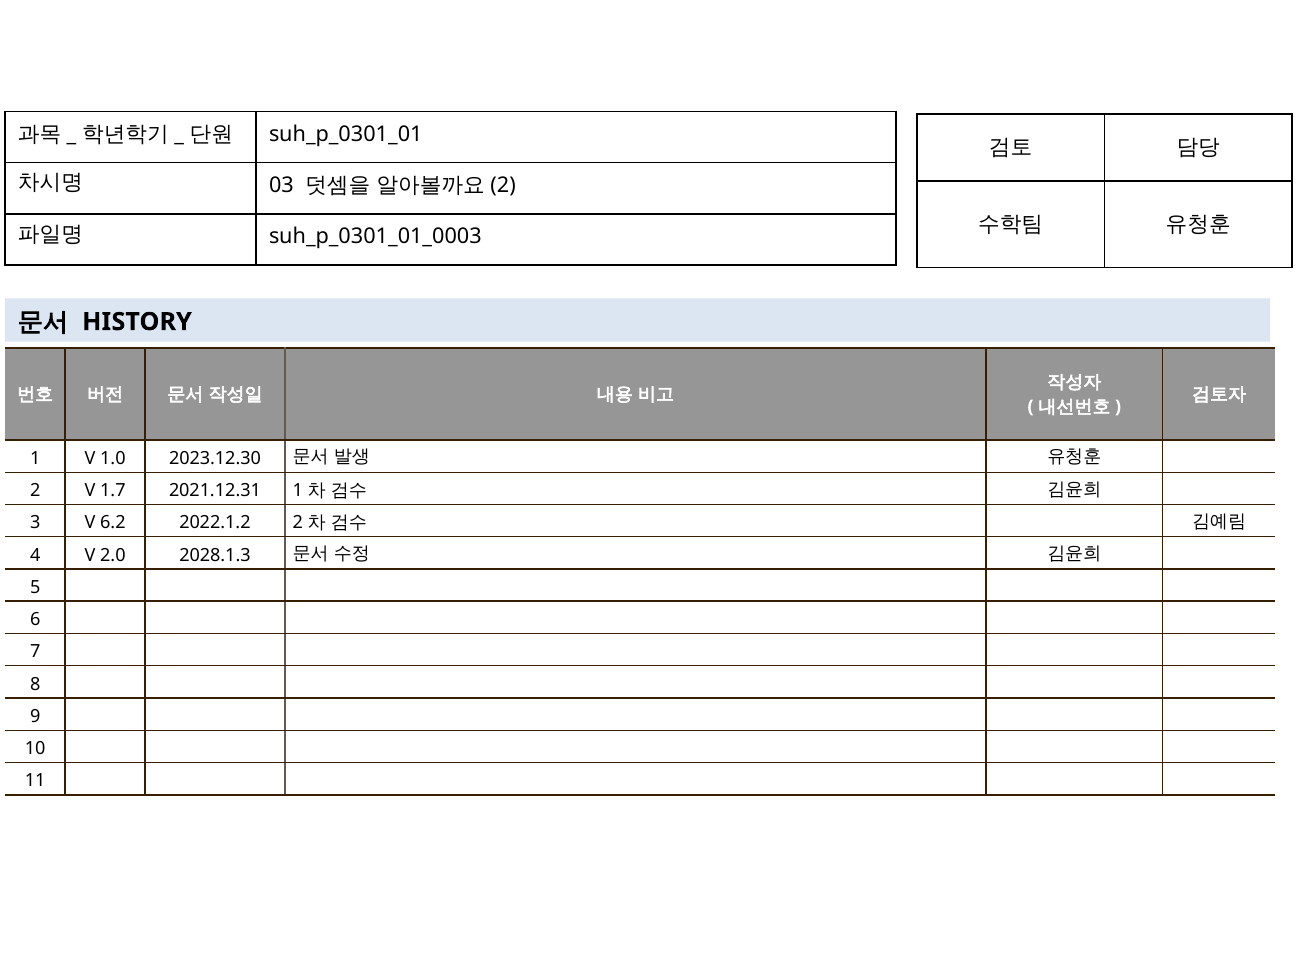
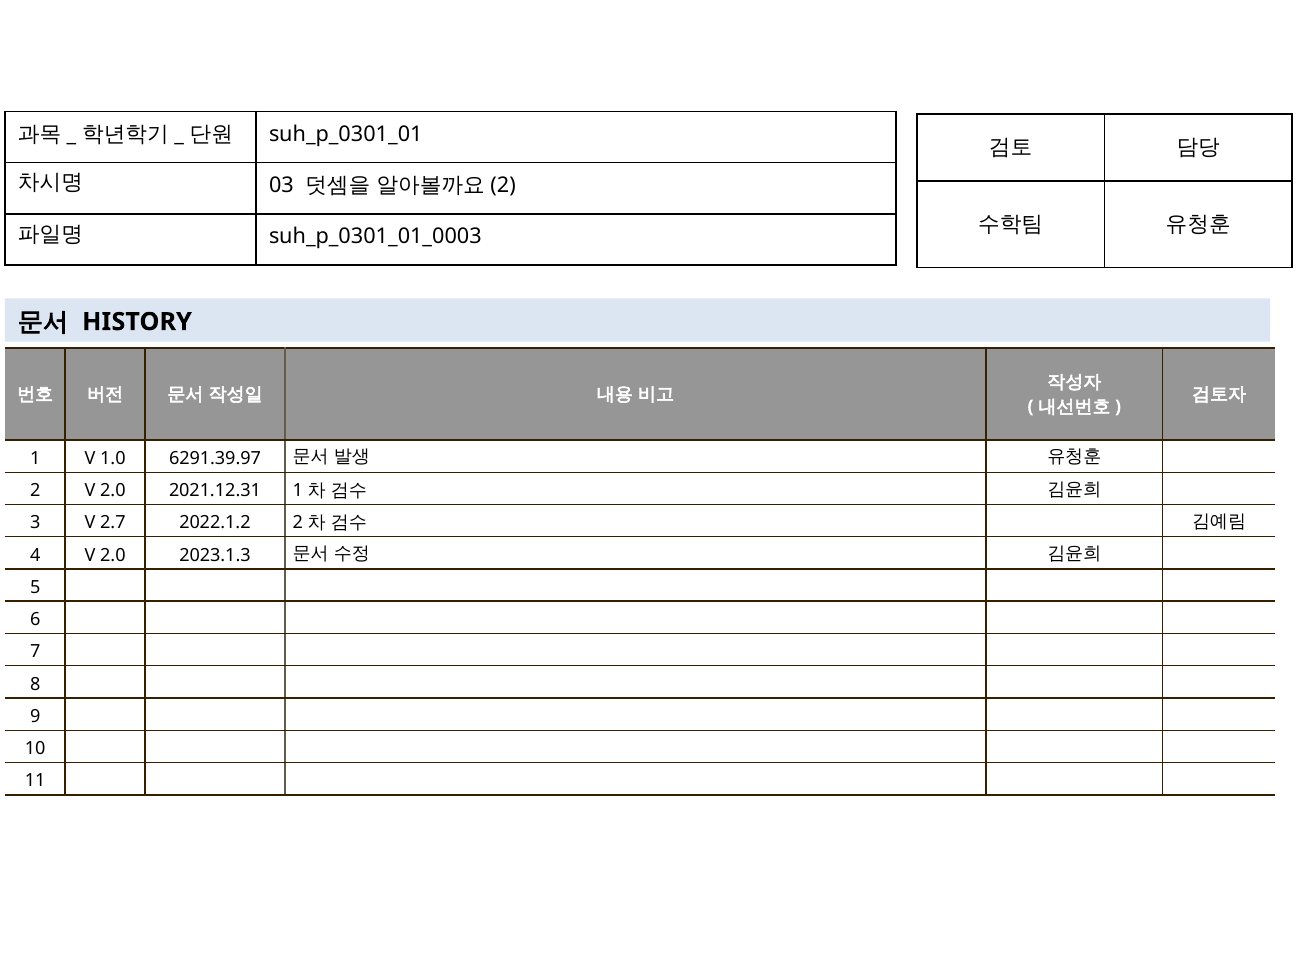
2023.12.30: 2023.12.30 -> 6291.39.97
2 V 1.7: 1.7 -> 2.0
6.2: 6.2 -> 2.7
2028.1.3: 2028.1.3 -> 2023.1.3
